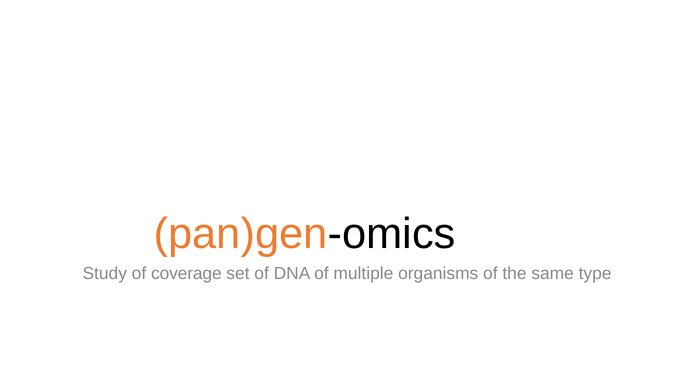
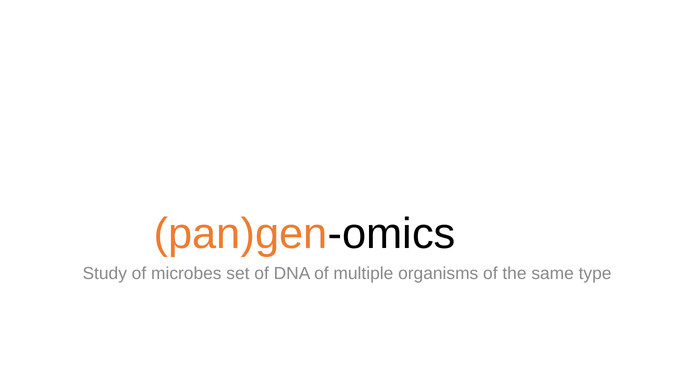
coverage: coverage -> microbes
